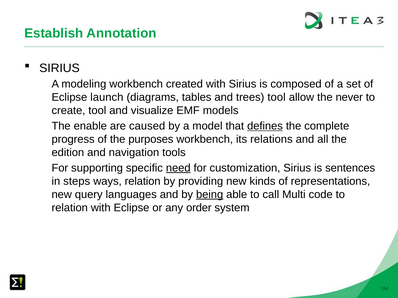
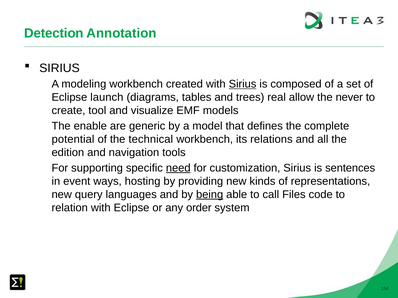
Establish: Establish -> Detection
Sirius at (243, 84) underline: none -> present
trees tool: tool -> real
caused: caused -> generic
defines underline: present -> none
progress: progress -> potential
purposes: purposes -> technical
steps: steps -> event
ways relation: relation -> hosting
Multi: Multi -> Files
